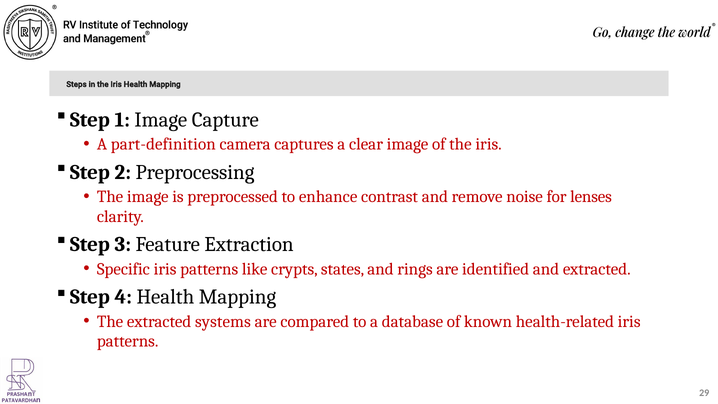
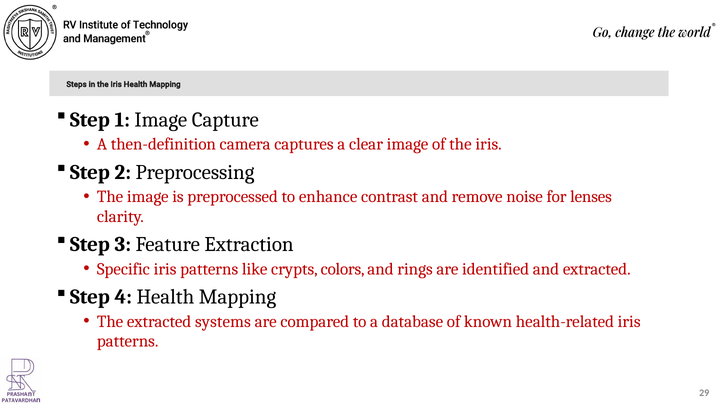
part-definition: part-definition -> then-definition
states: states -> colors
